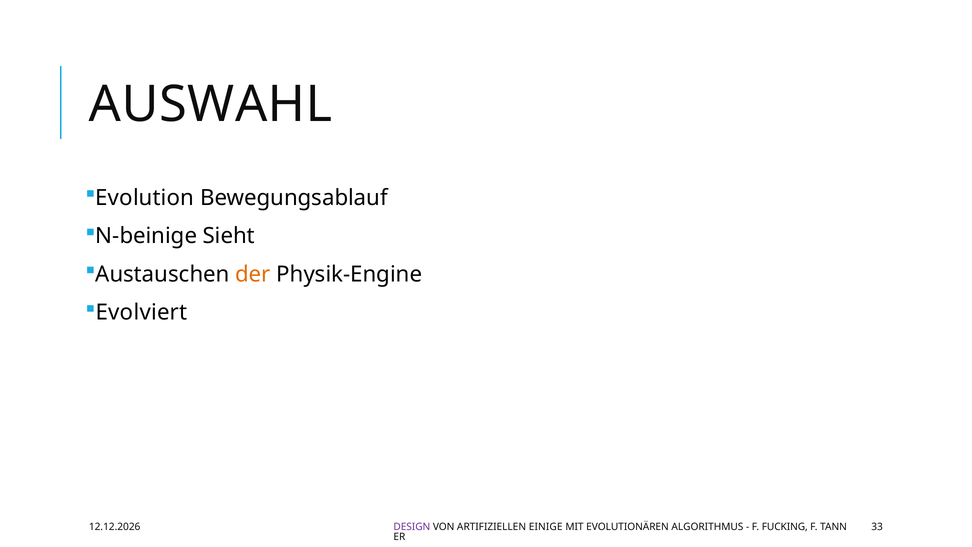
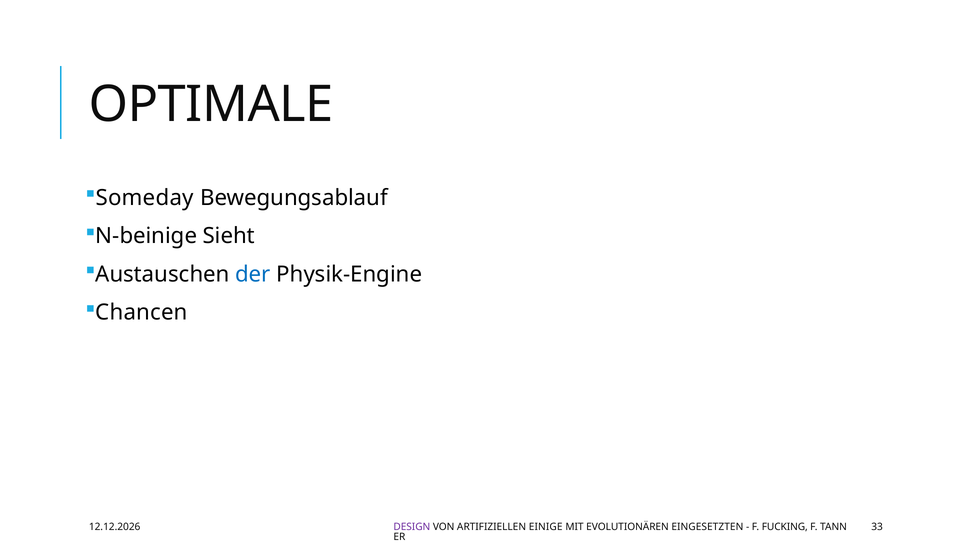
AUSWAHL: AUSWAHL -> OPTIMALE
Evolution: Evolution -> Someday
der colour: orange -> blue
Evolviert: Evolviert -> Chancen
ALGORITHMUS: ALGORITHMUS -> EINGESETZTEN
